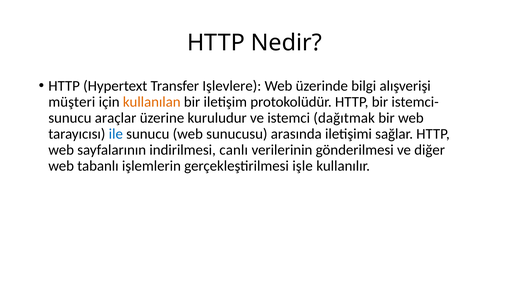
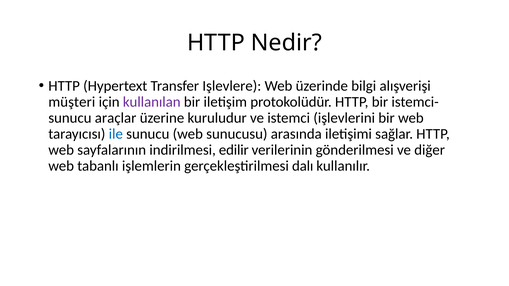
kullanılan colour: orange -> purple
dağıtmak: dağıtmak -> işlevlerini
canlı: canlı -> edilir
işle: işle -> dalı
